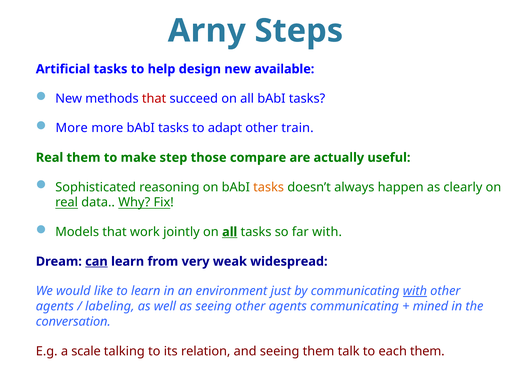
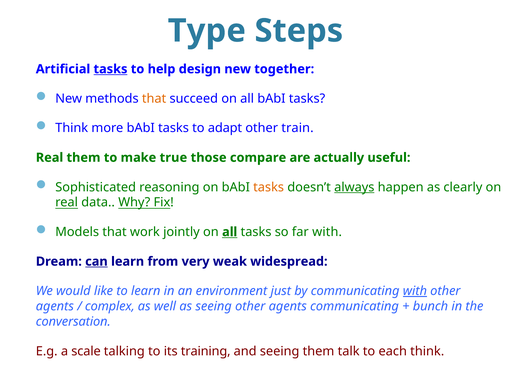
Arny: Arny -> Type
tasks at (110, 69) underline: none -> present
available: available -> together
that at (154, 99) colour: red -> orange
More at (72, 128): More -> Think
step: step -> true
always underline: none -> present
labeling: labeling -> complex
mined: mined -> bunch
relation: relation -> training
each them: them -> think
